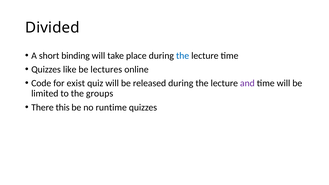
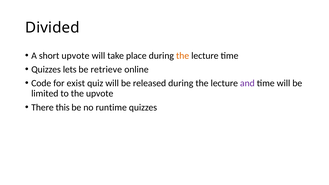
short binding: binding -> upvote
the at (183, 56) colour: blue -> orange
like: like -> lets
lectures: lectures -> retrieve
the groups: groups -> upvote
